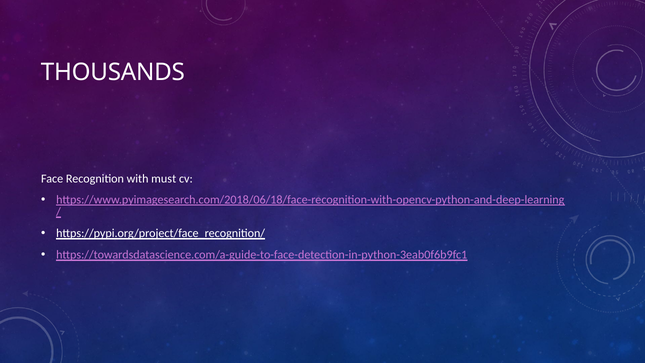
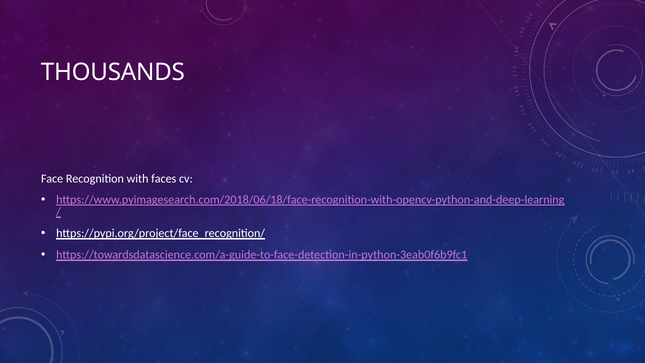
must: must -> faces
